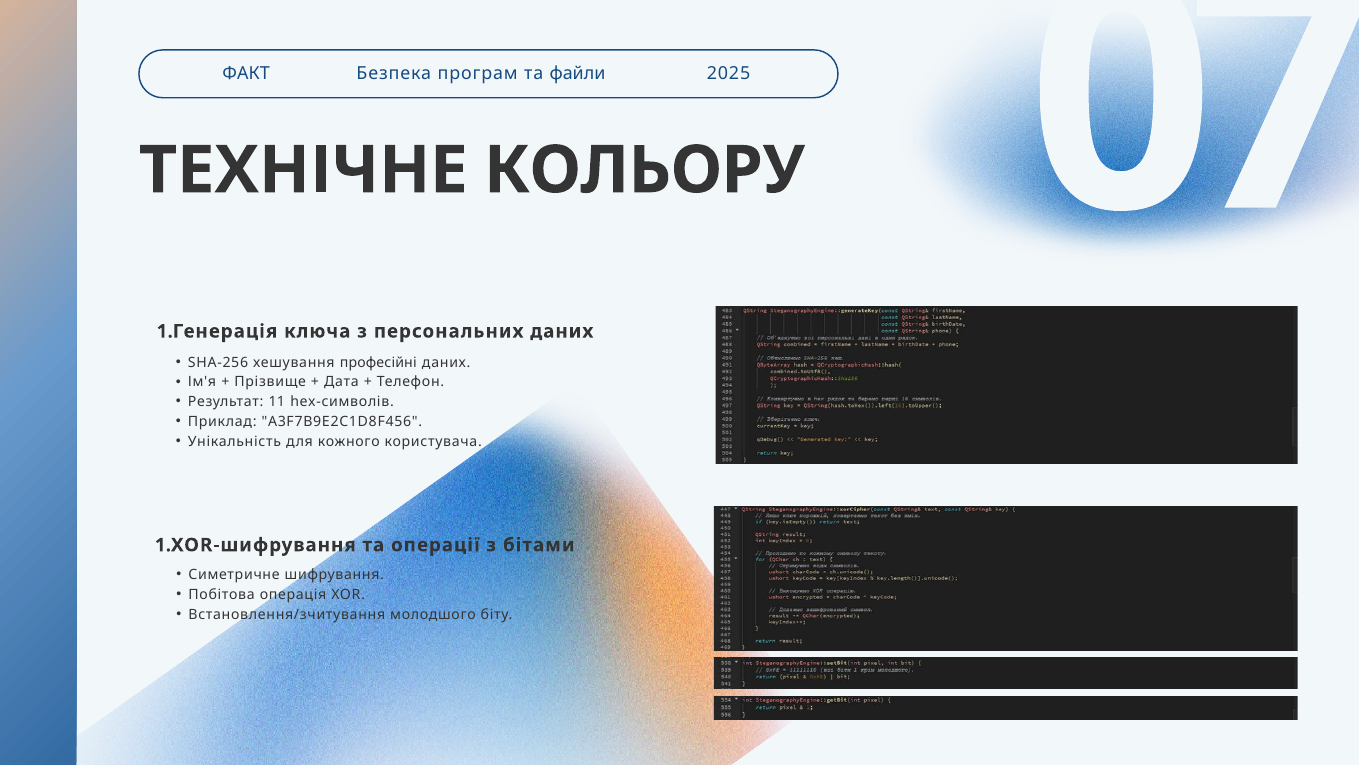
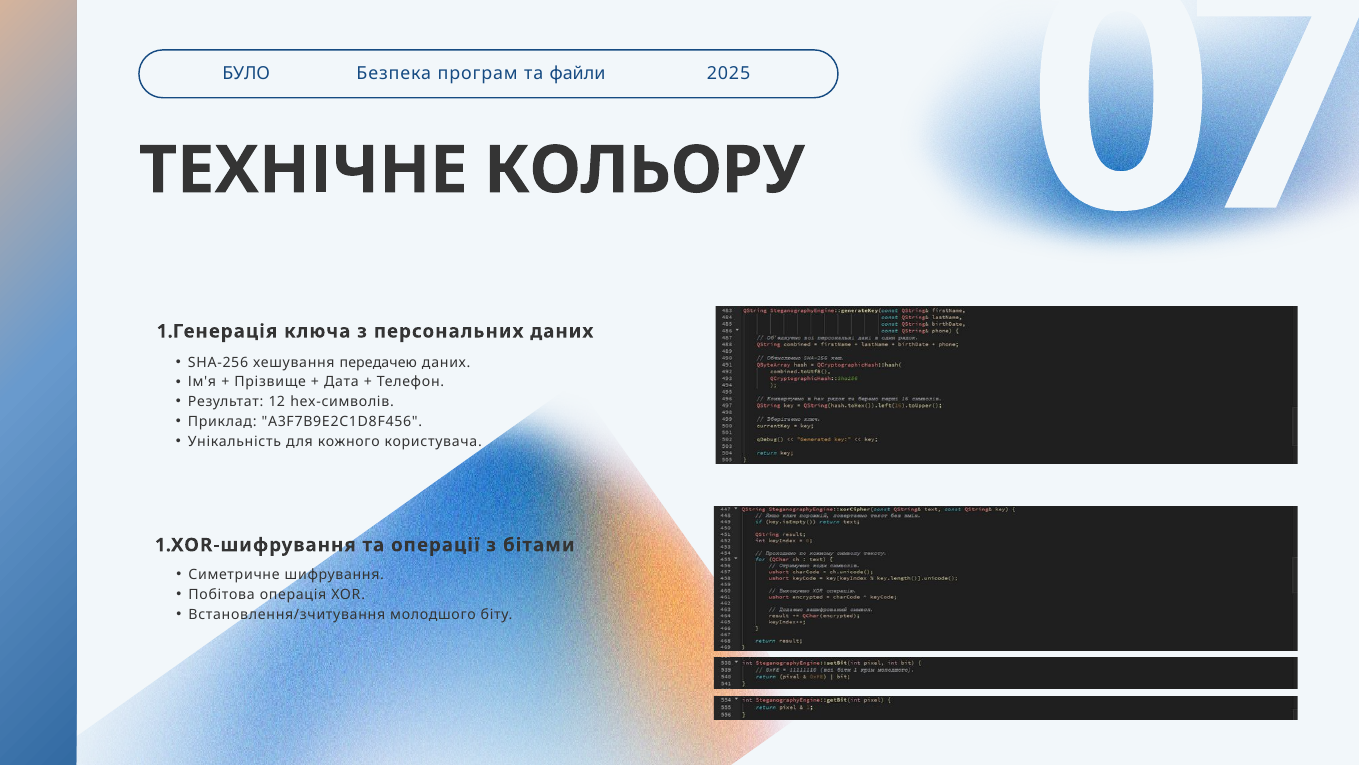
ФАКТ: ФАКТ -> БУЛО
професійні: професійні -> передачею
11: 11 -> 12
